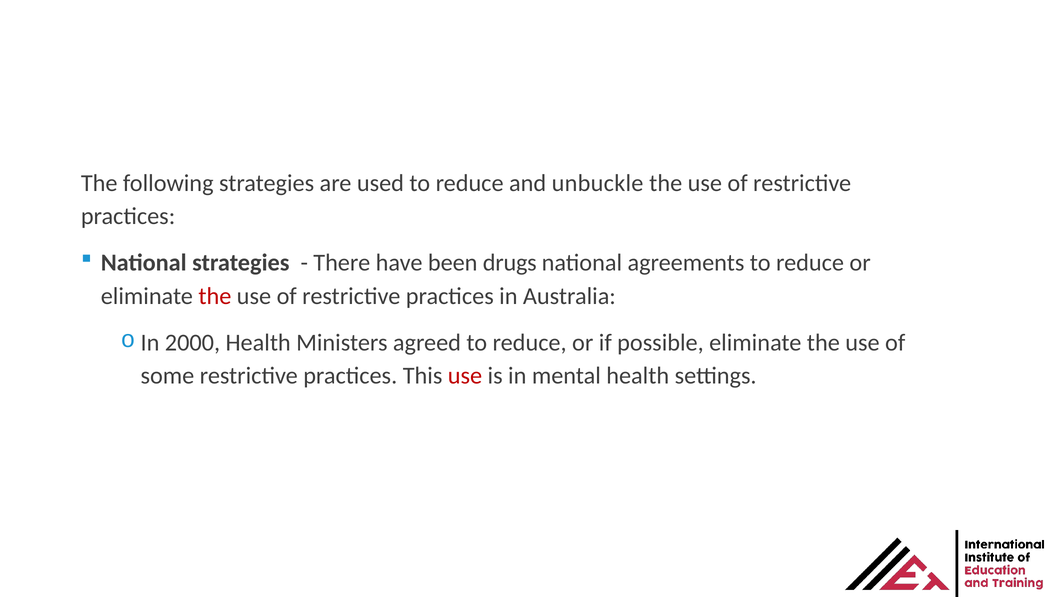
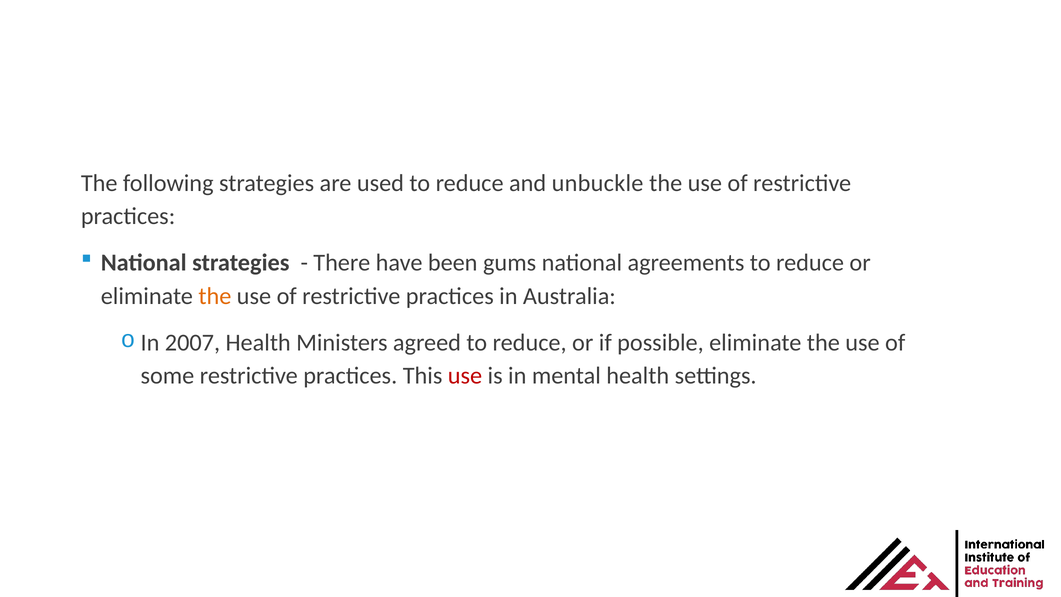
drugs: drugs -> gums
the at (215, 296) colour: red -> orange
2000: 2000 -> 2007
